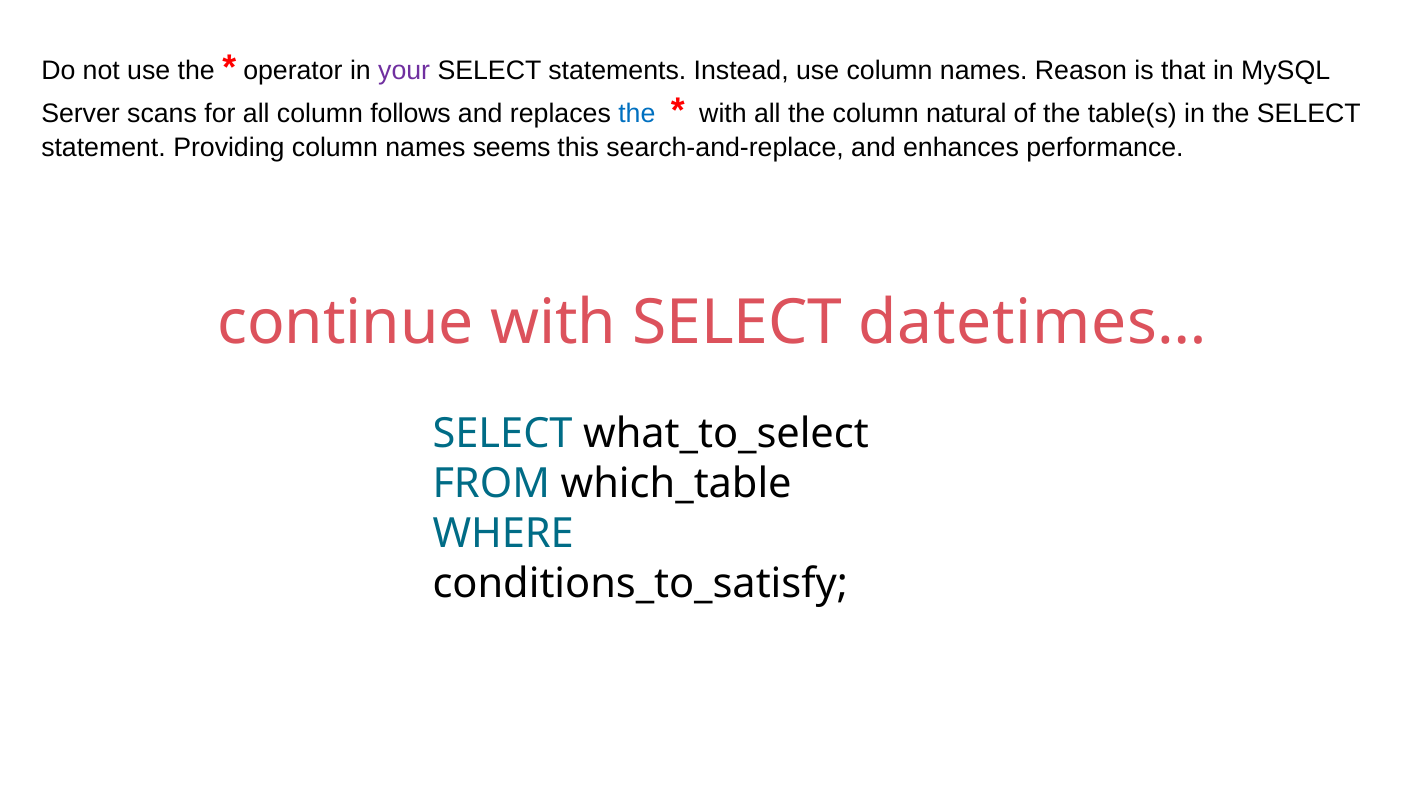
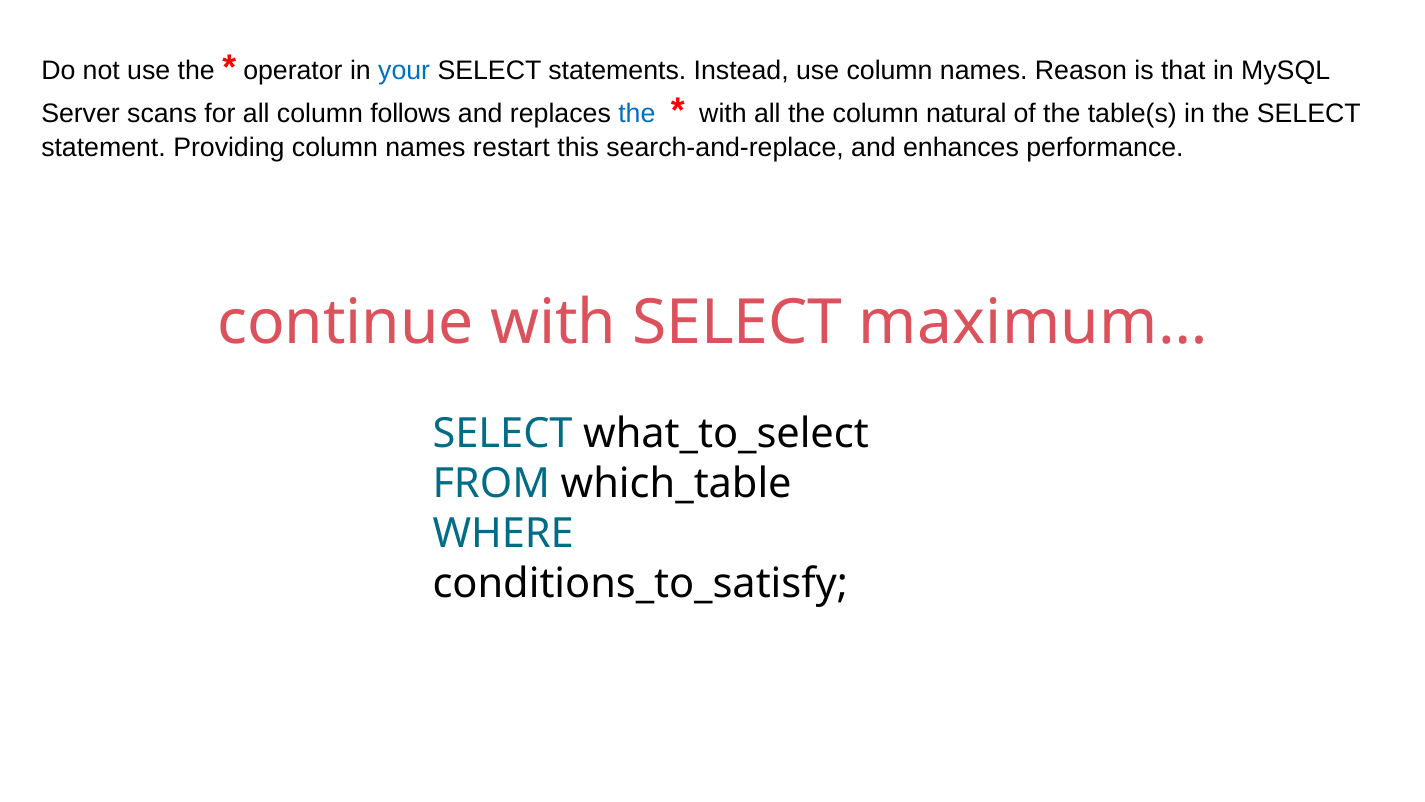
your colour: purple -> blue
seems: seems -> restart
datetimes…: datetimes… -> maximum…
